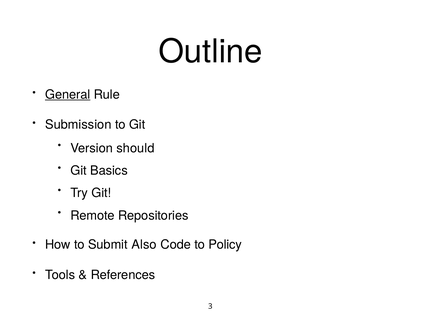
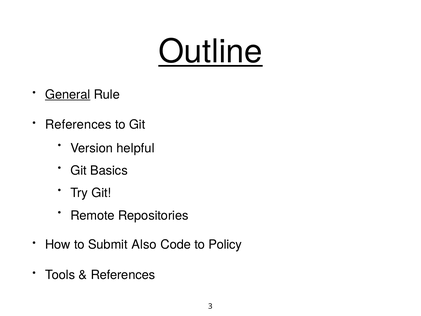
Outline underline: none -> present
Submission at (78, 125): Submission -> References
should: should -> helpful
